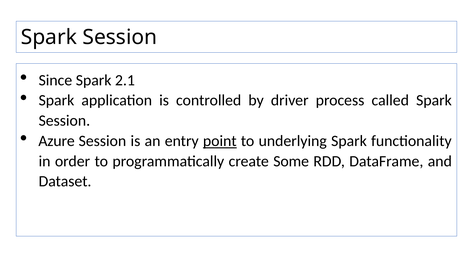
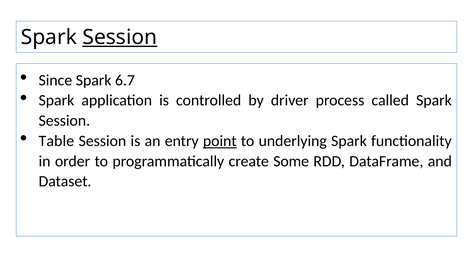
Session at (120, 37) underline: none -> present
2.1: 2.1 -> 6.7
Azure: Azure -> Table
